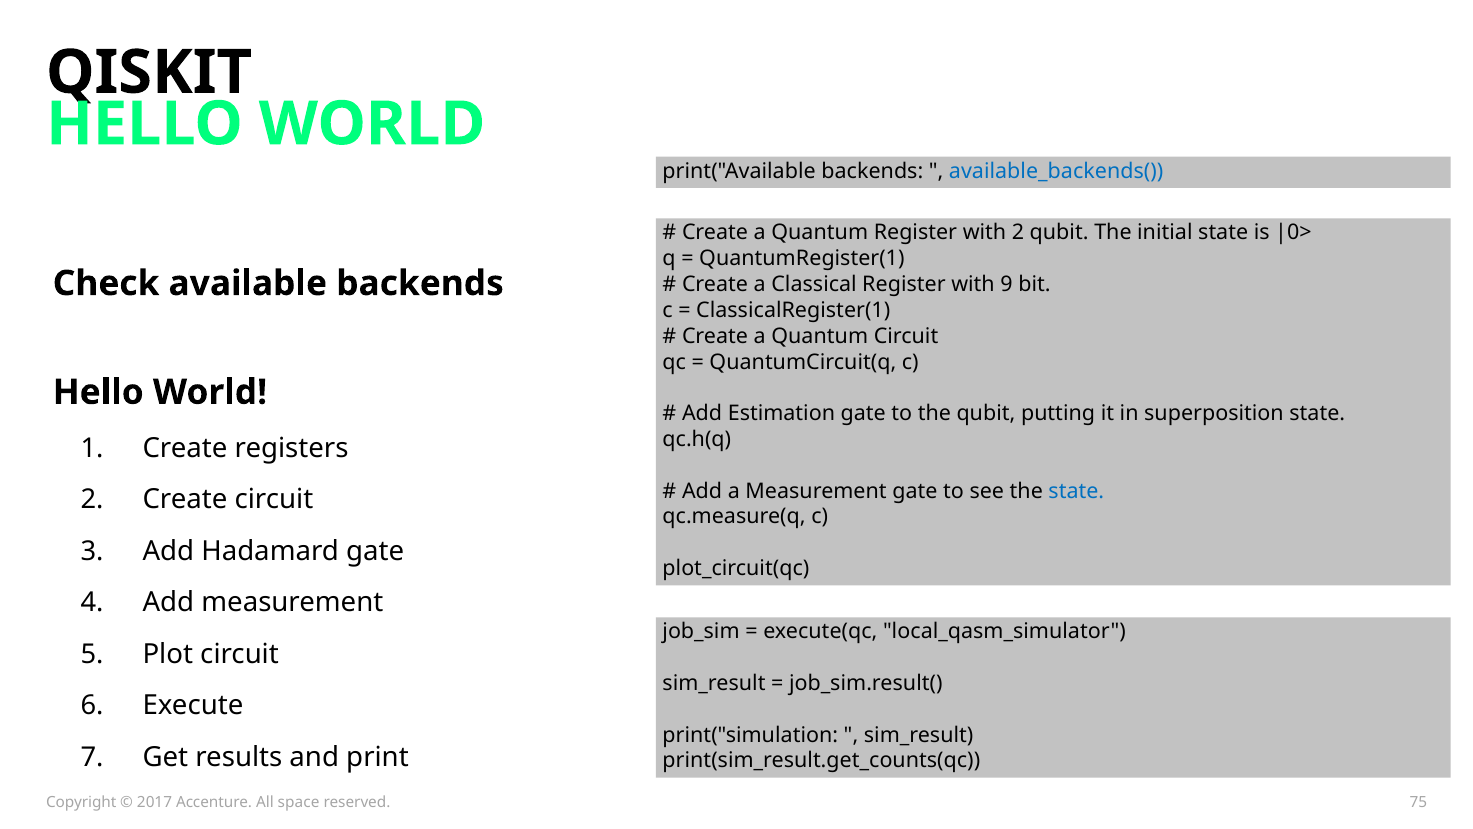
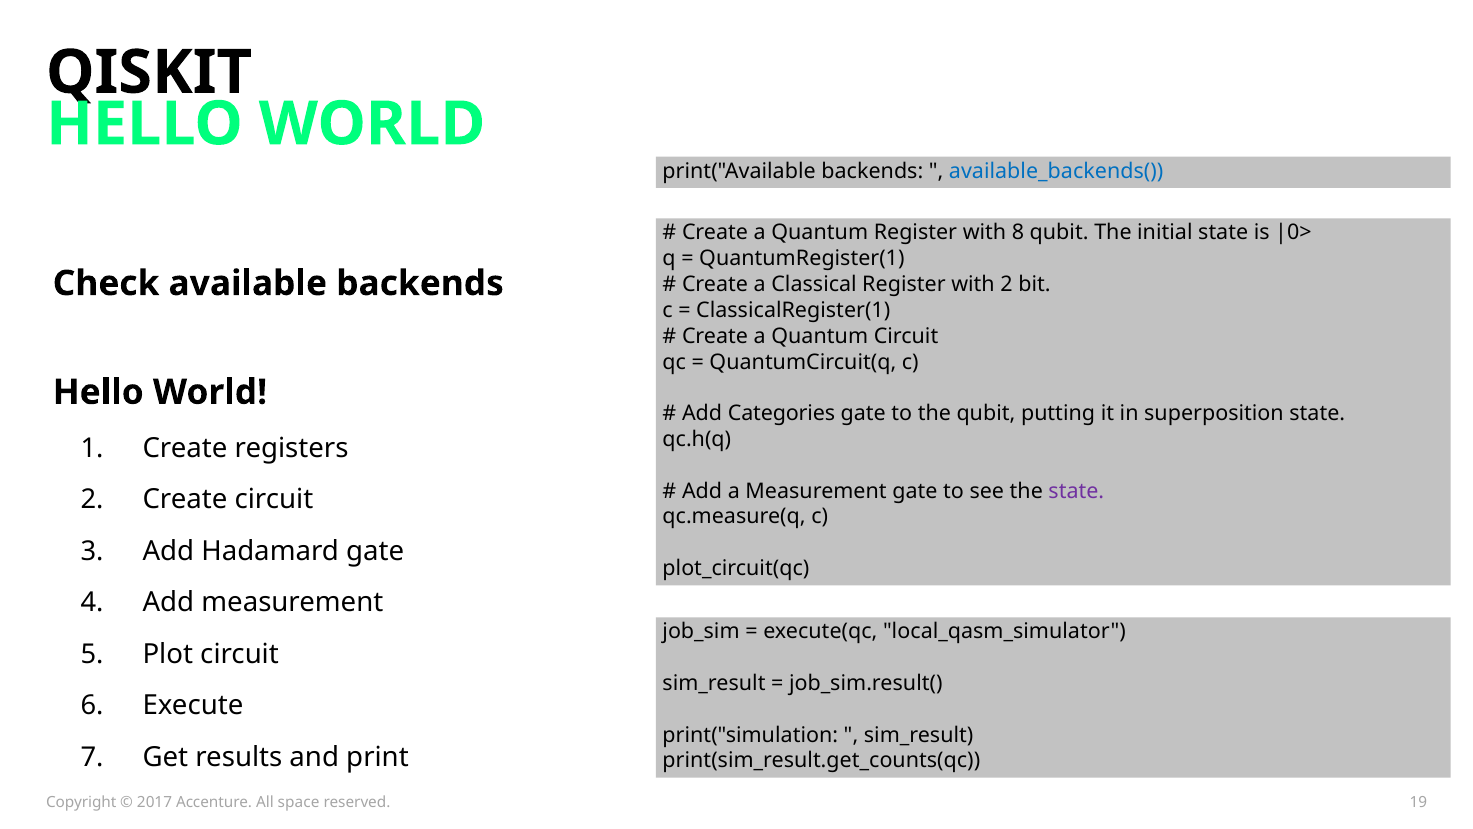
with 2: 2 -> 8
with 9: 9 -> 2
Estimation: Estimation -> Categories
state at (1076, 491) colour: blue -> purple
75: 75 -> 19
